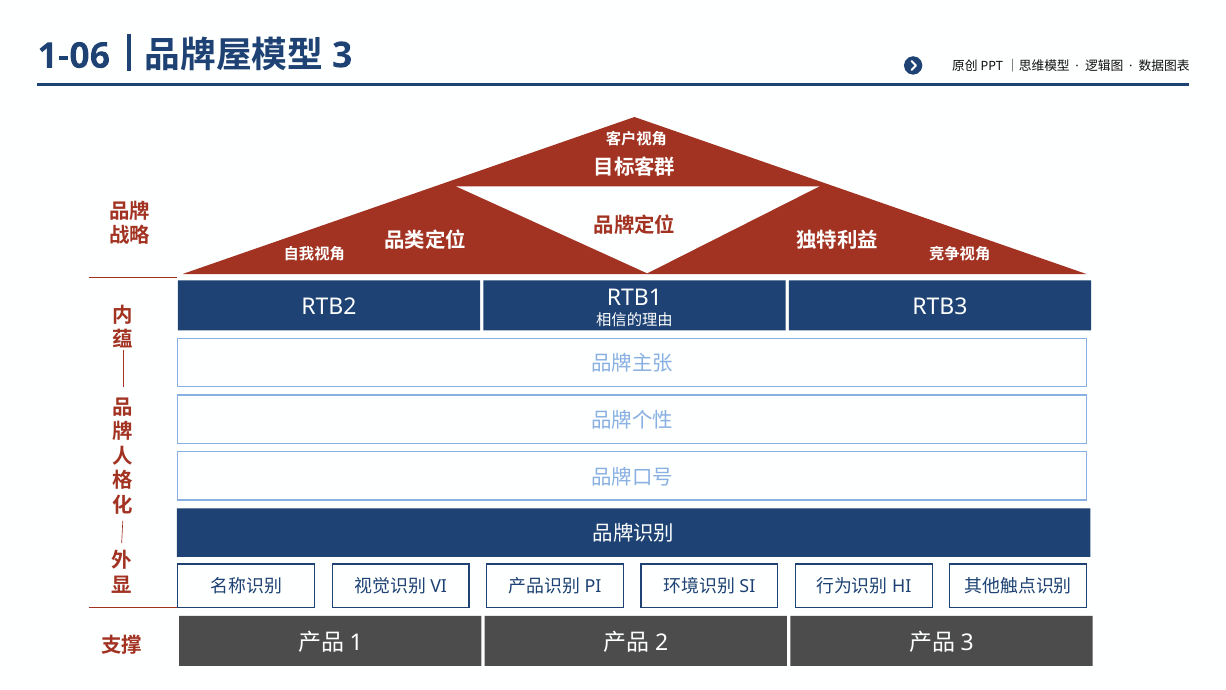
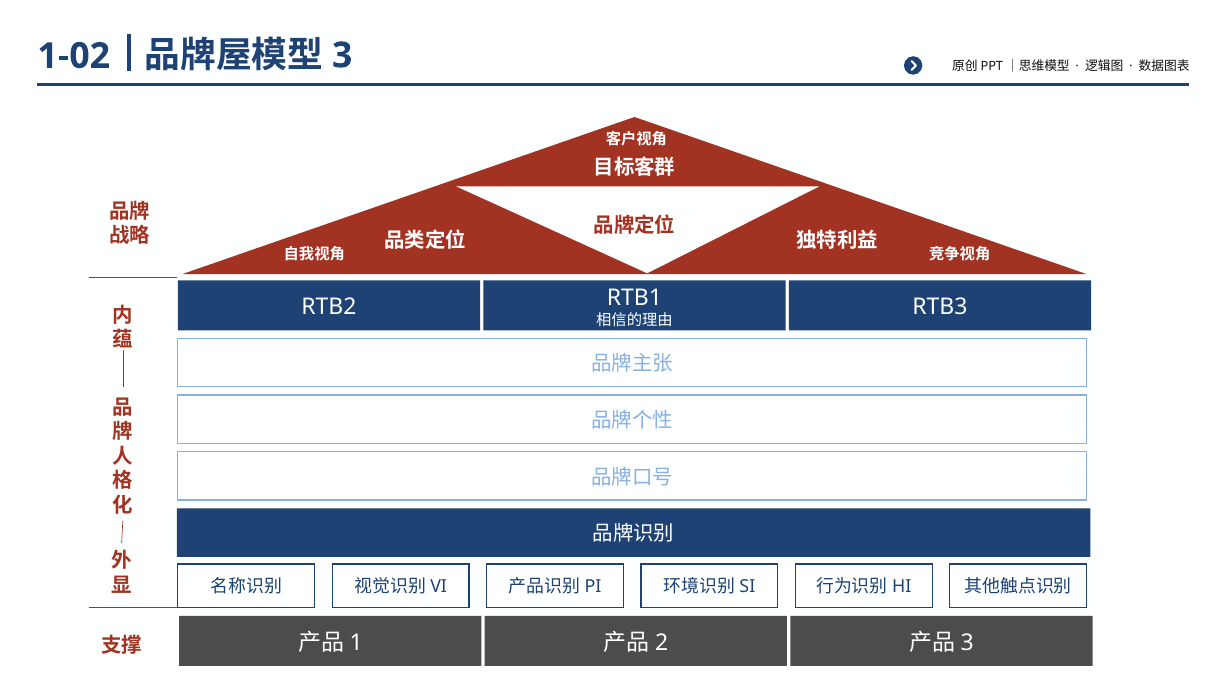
1-06: 1-06 -> 1-02
